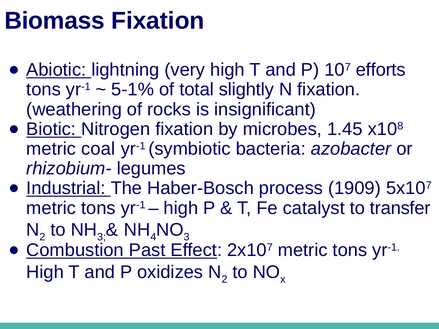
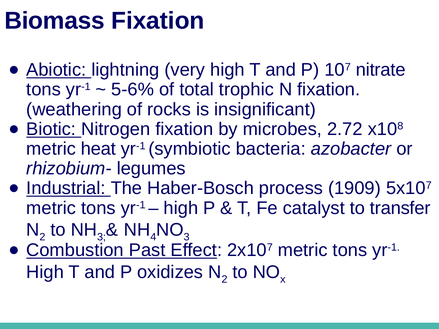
efforts: efforts -> nitrate
5-1%: 5-1% -> 5-6%
slightly: slightly -> trophic
1.45: 1.45 -> 2.72
coal: coal -> heat
